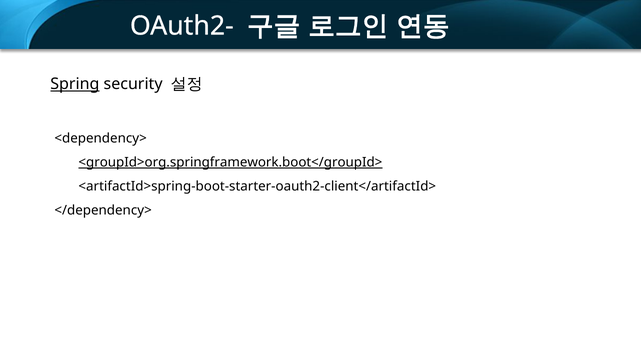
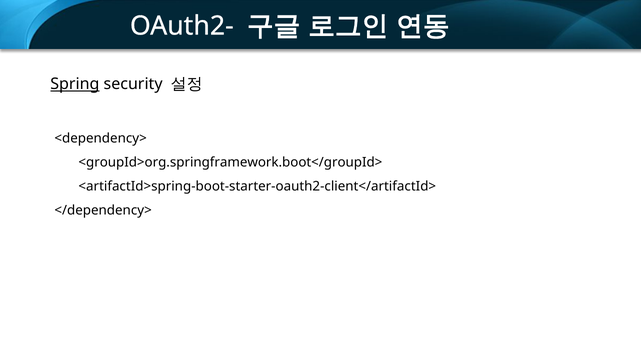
<groupId>org.springframework.boot</groupId> underline: present -> none
